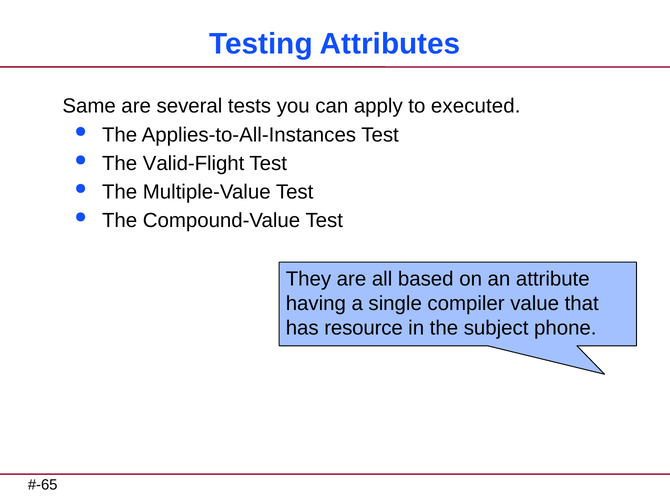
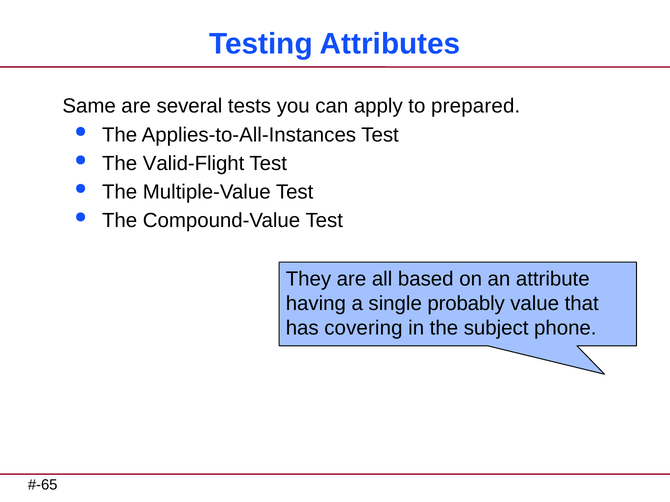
executed: executed -> prepared
compiler: compiler -> probably
resource: resource -> covering
